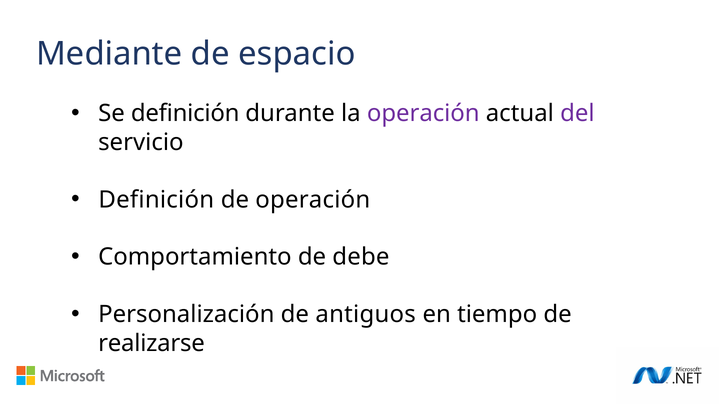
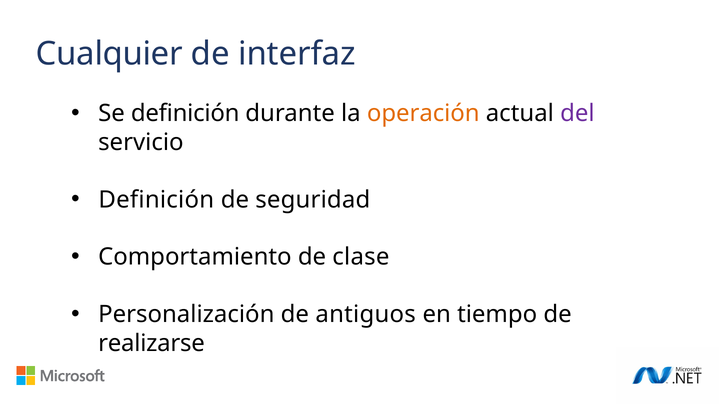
Mediante: Mediante -> Cualquier
espacio: espacio -> interfaz
operación at (423, 114) colour: purple -> orange
de operación: operación -> seguridad
debe: debe -> clase
